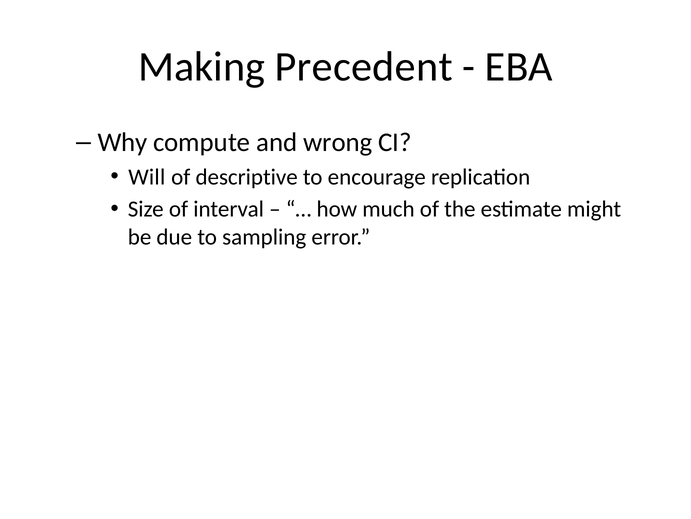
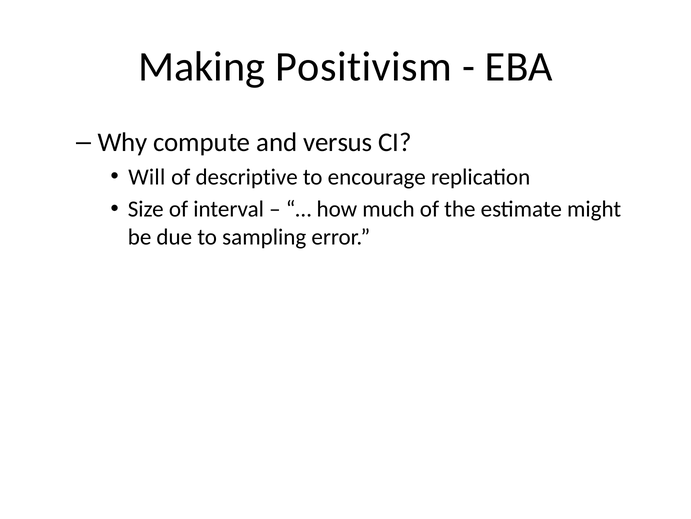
Precedent: Precedent -> Positivism
wrong: wrong -> versus
